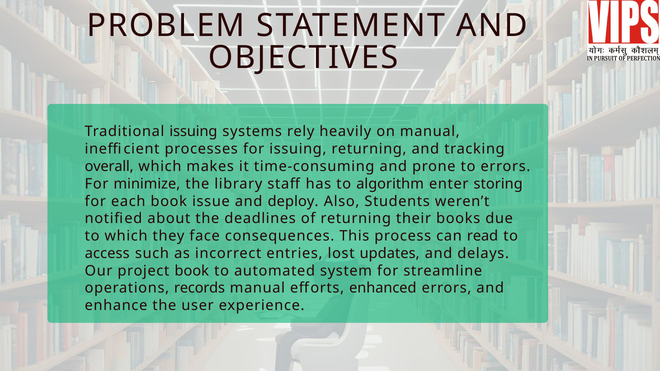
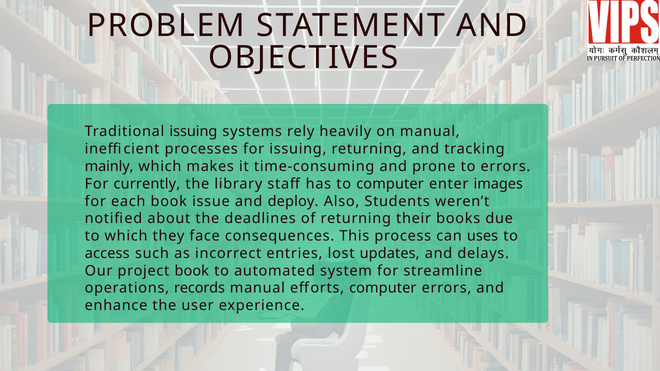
overall: overall -> mainly
minimize: minimize -> currently
to algorithm: algorithm -> computer
storing: storing -> images
read: read -> uses
efforts enhanced: enhanced -> computer
